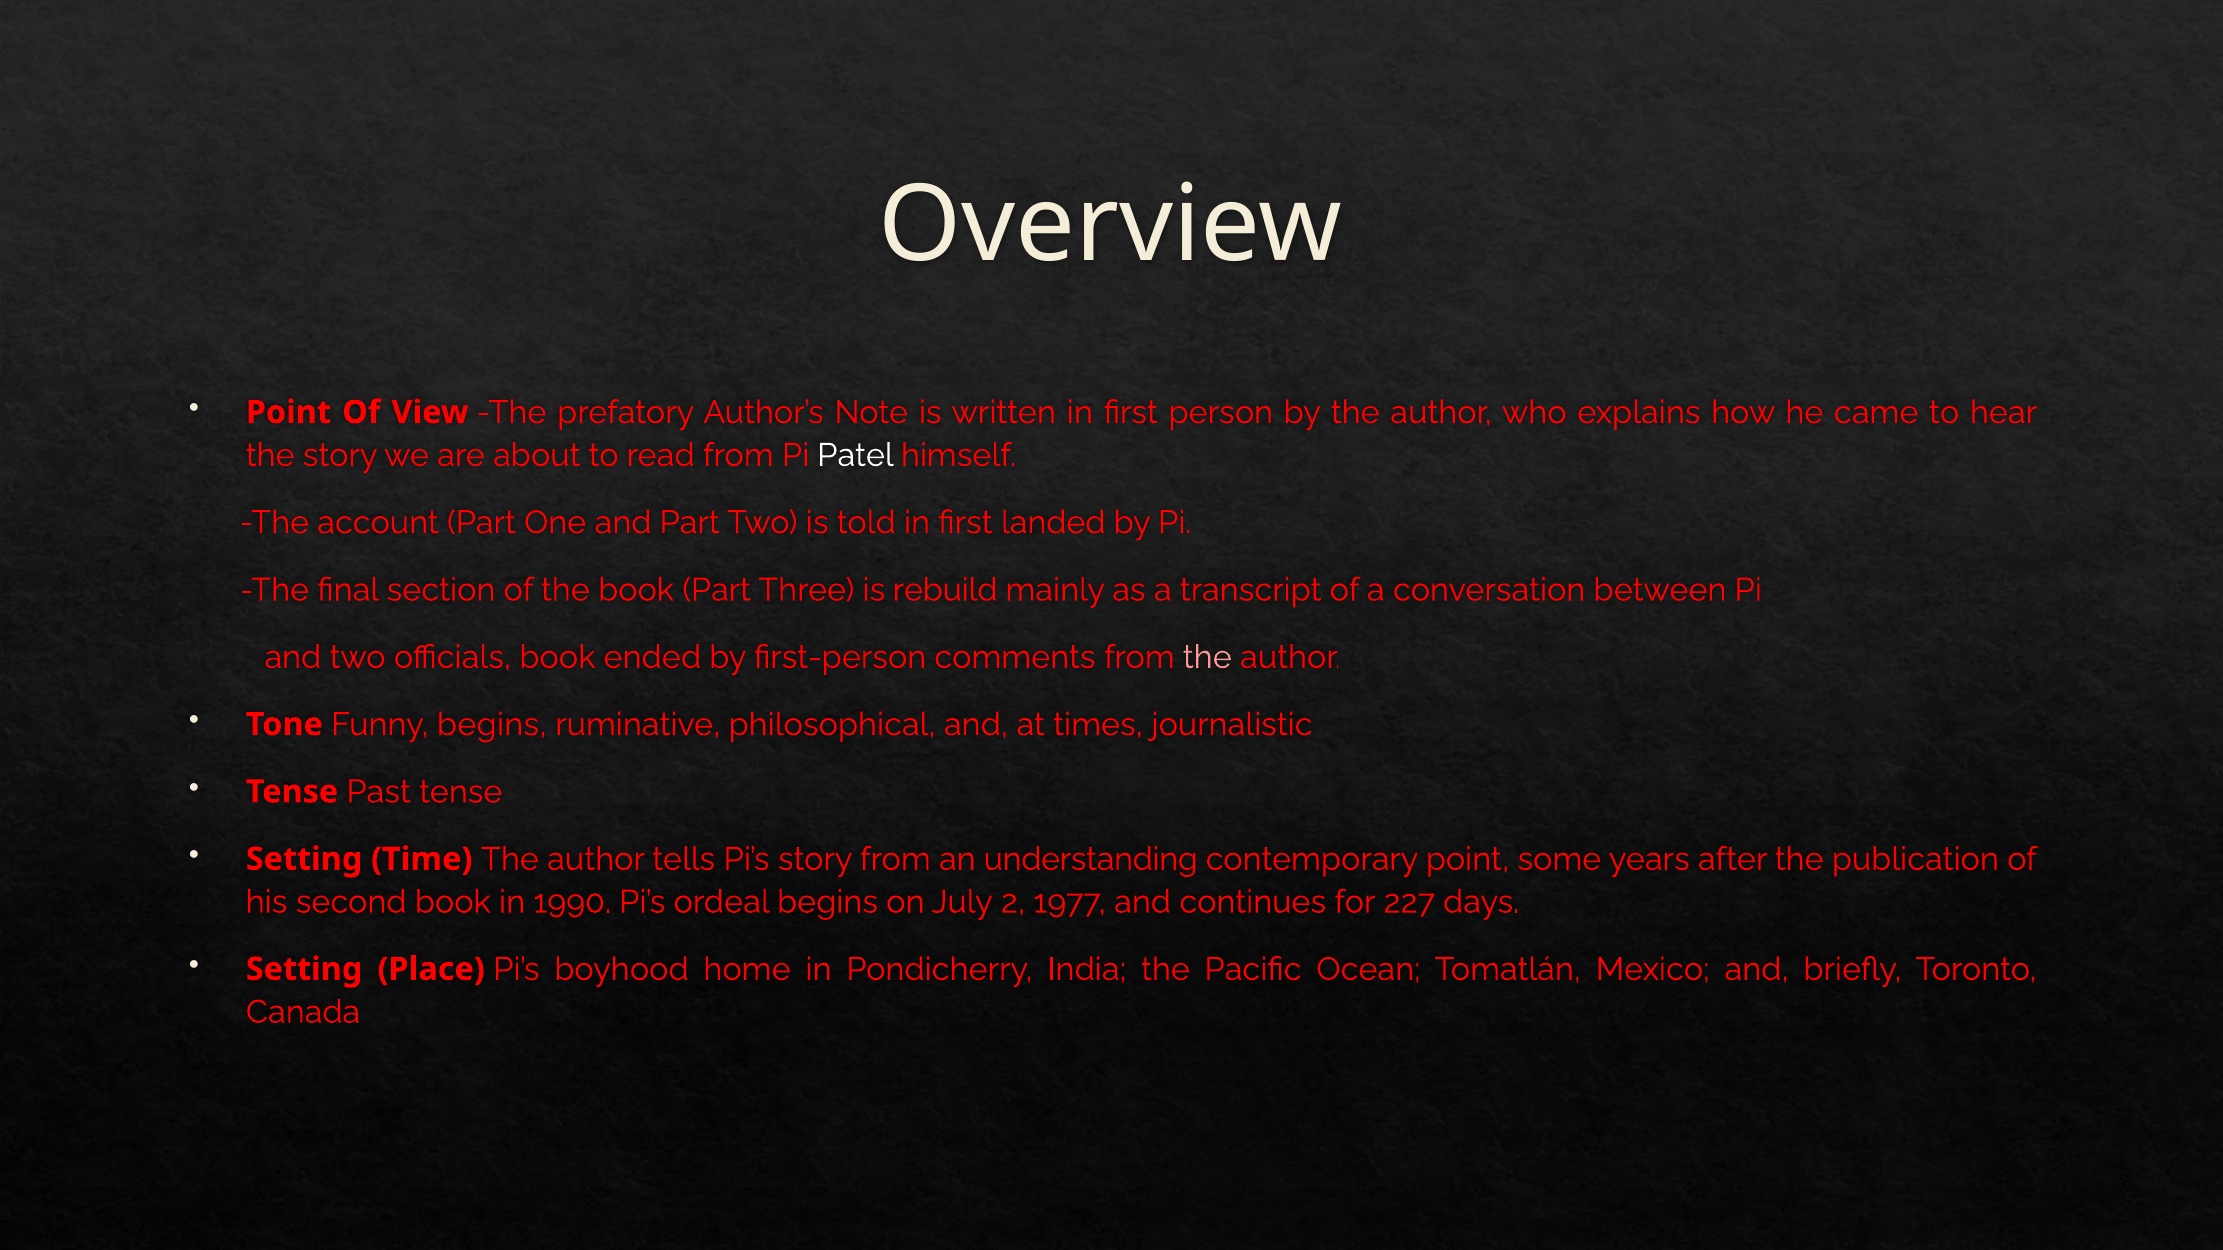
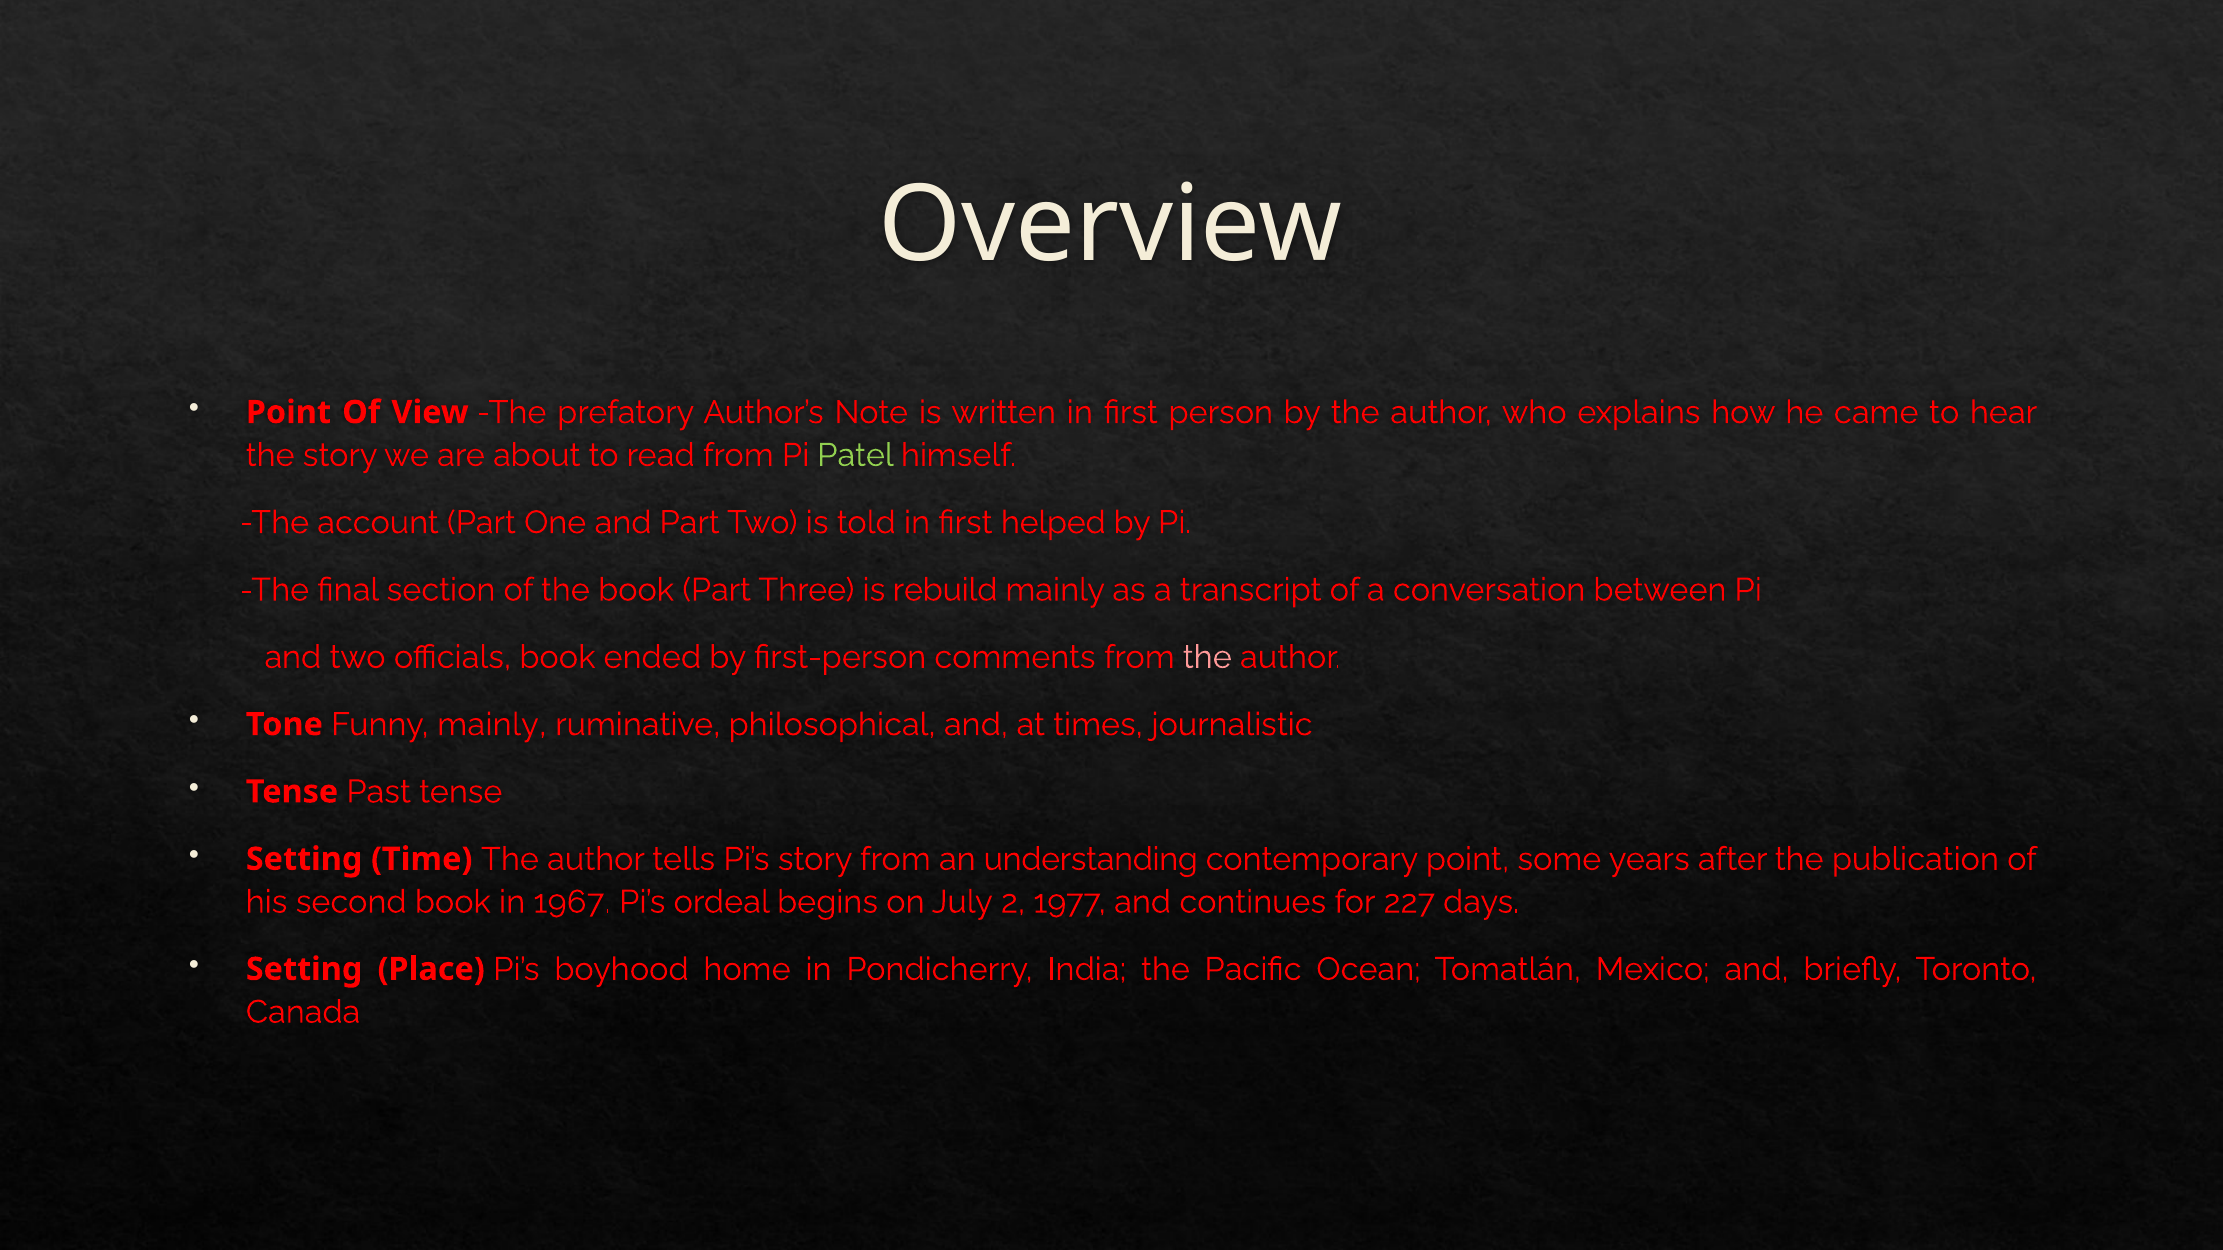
Patel colour: white -> light green
landed: landed -> helped
Funny begins: begins -> mainly
1990: 1990 -> 1967
